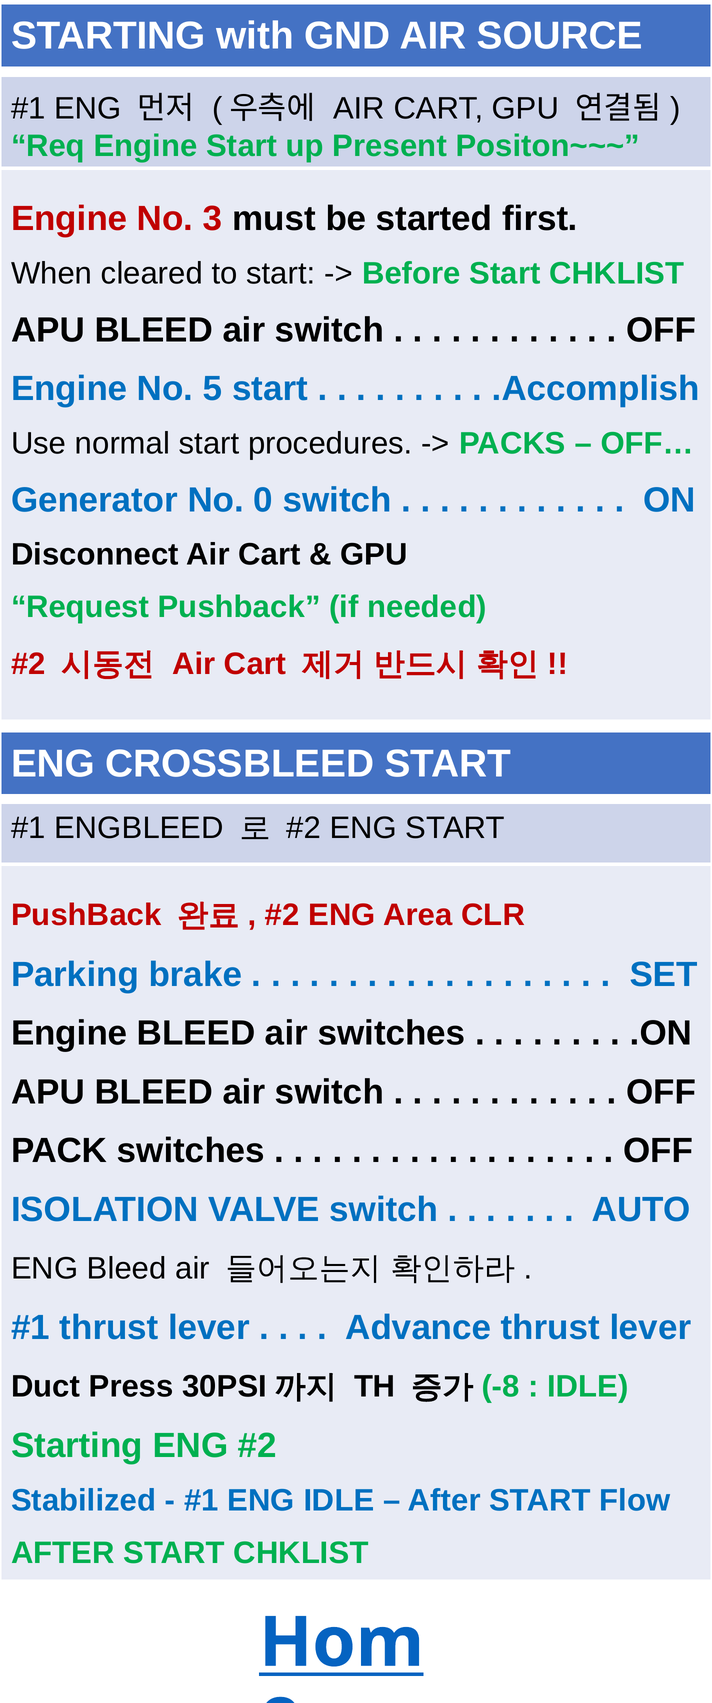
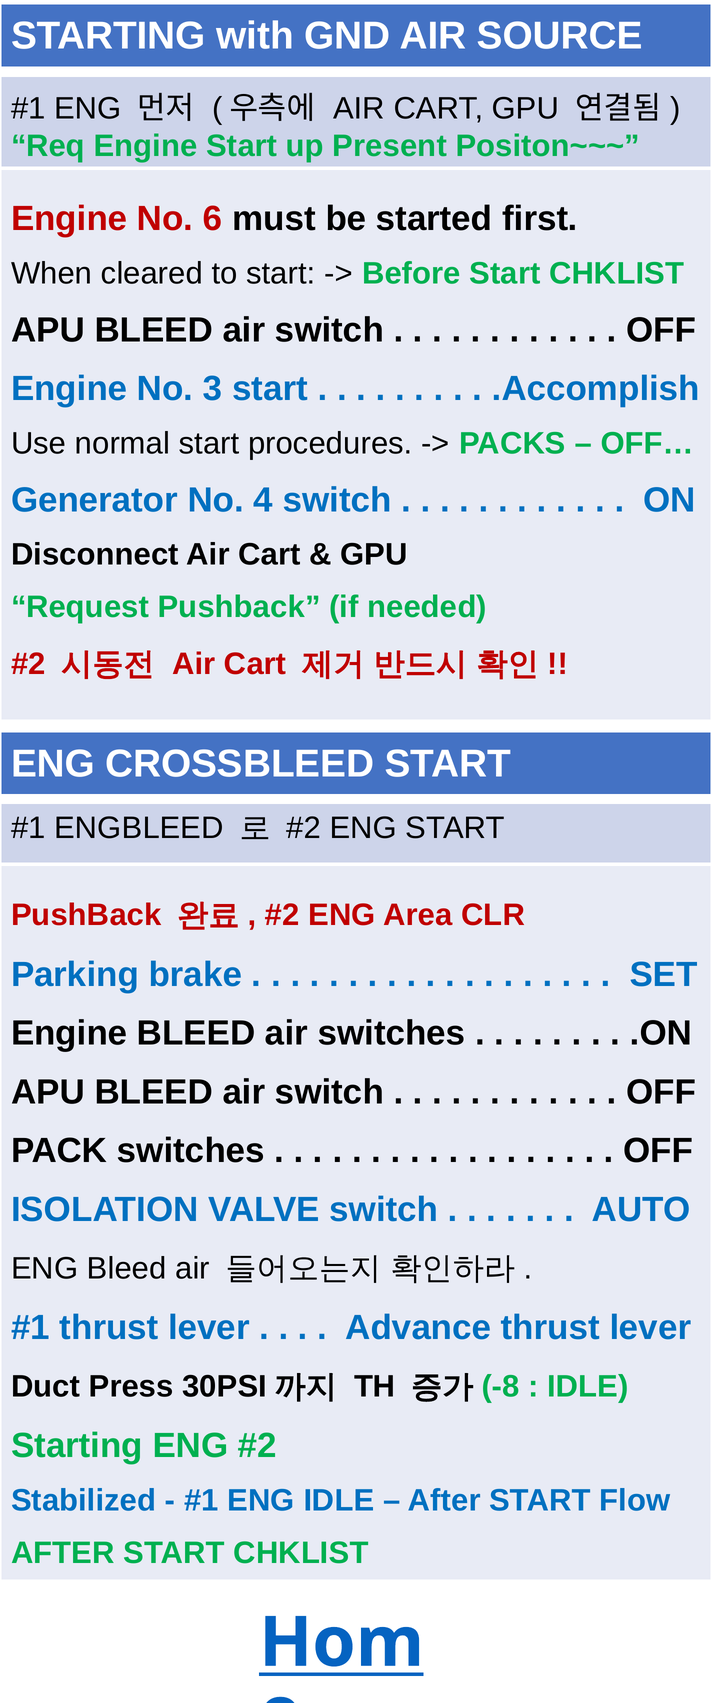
3: 3 -> 6
5: 5 -> 3
0: 0 -> 4
